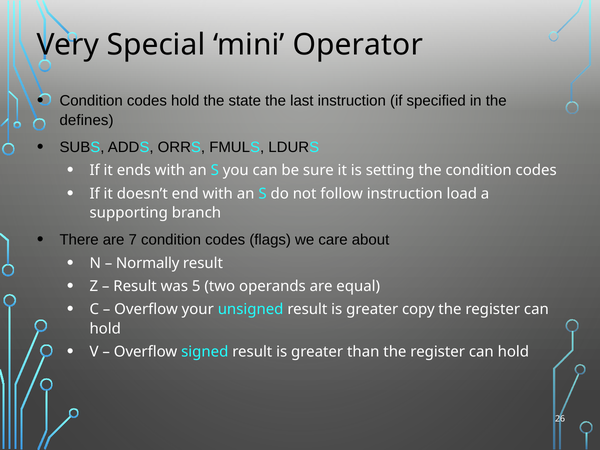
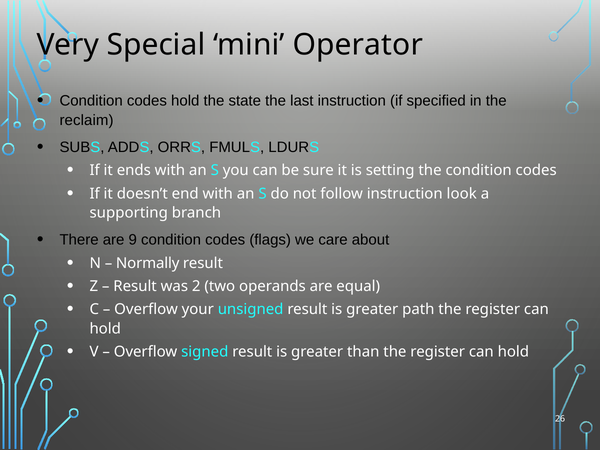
defines: defines -> reclaim
load: load -> look
7: 7 -> 9
5: 5 -> 2
copy: copy -> path
